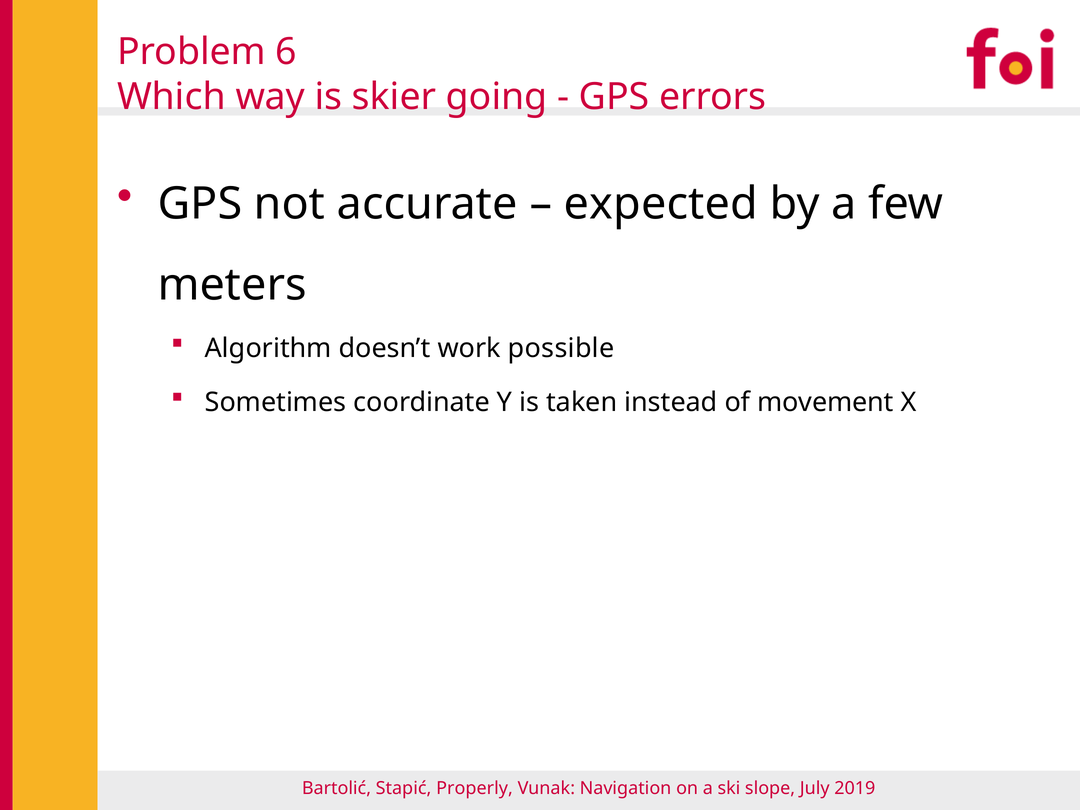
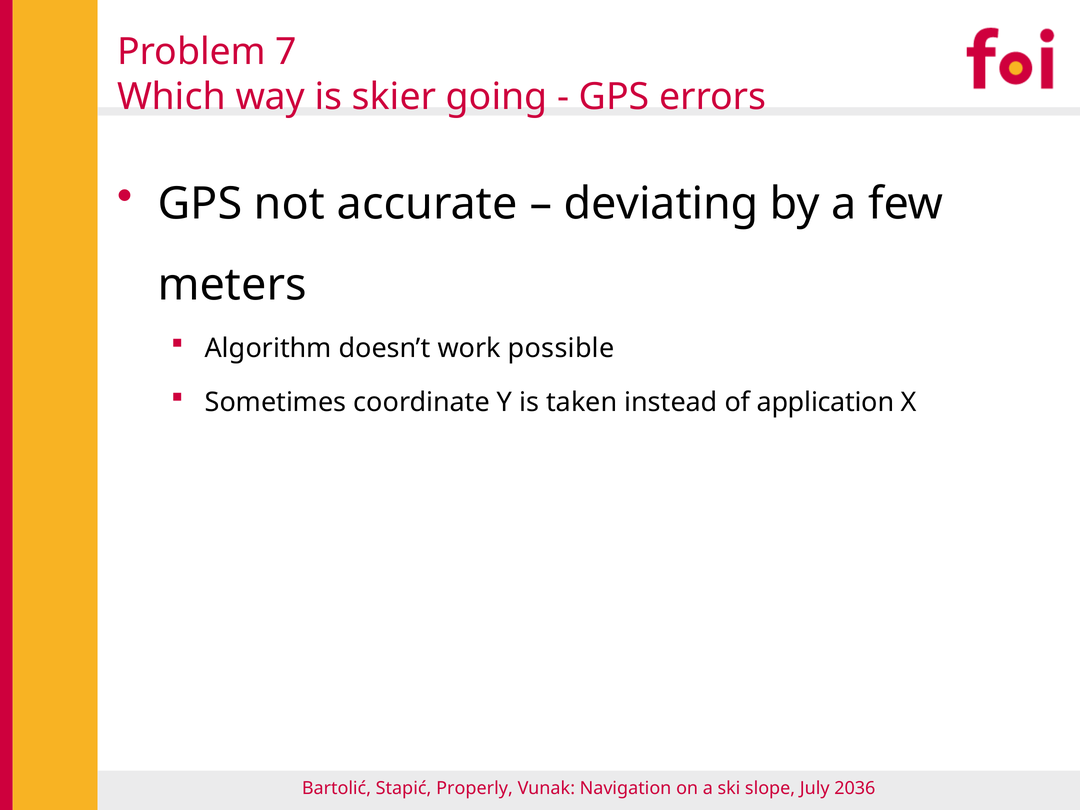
6: 6 -> 7
expected: expected -> deviating
movement: movement -> application
2019: 2019 -> 2036
